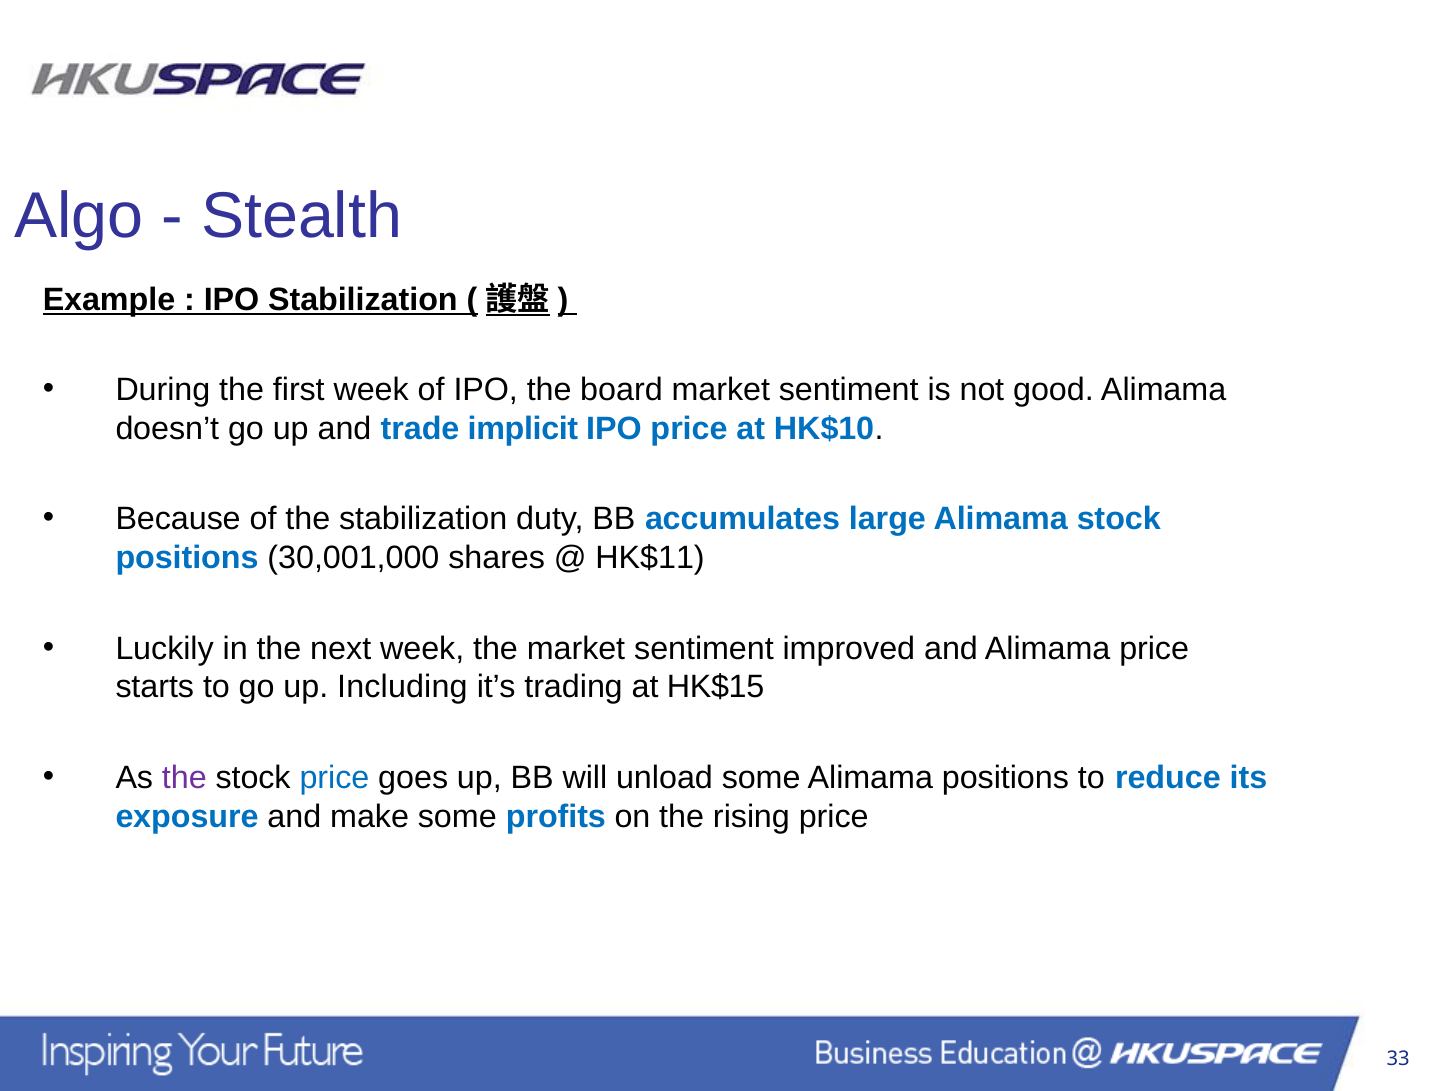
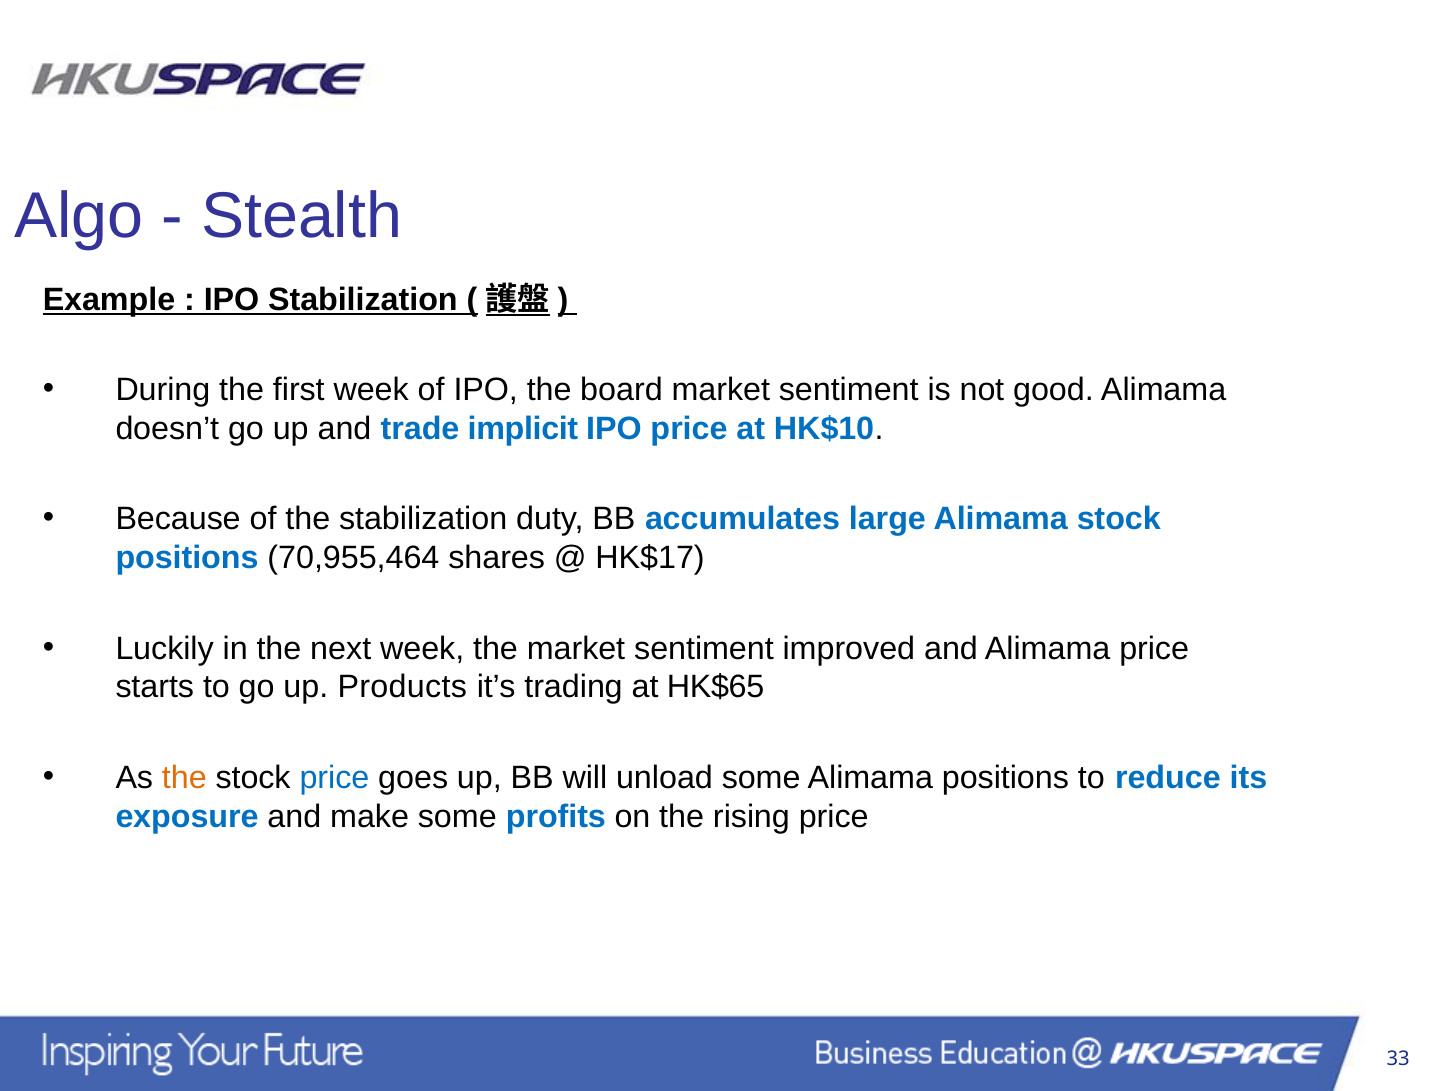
30,001,000: 30,001,000 -> 70,955,464
HK$11: HK$11 -> HK$17
Including: Including -> Products
HK$15: HK$15 -> HK$65
the at (184, 777) colour: purple -> orange
